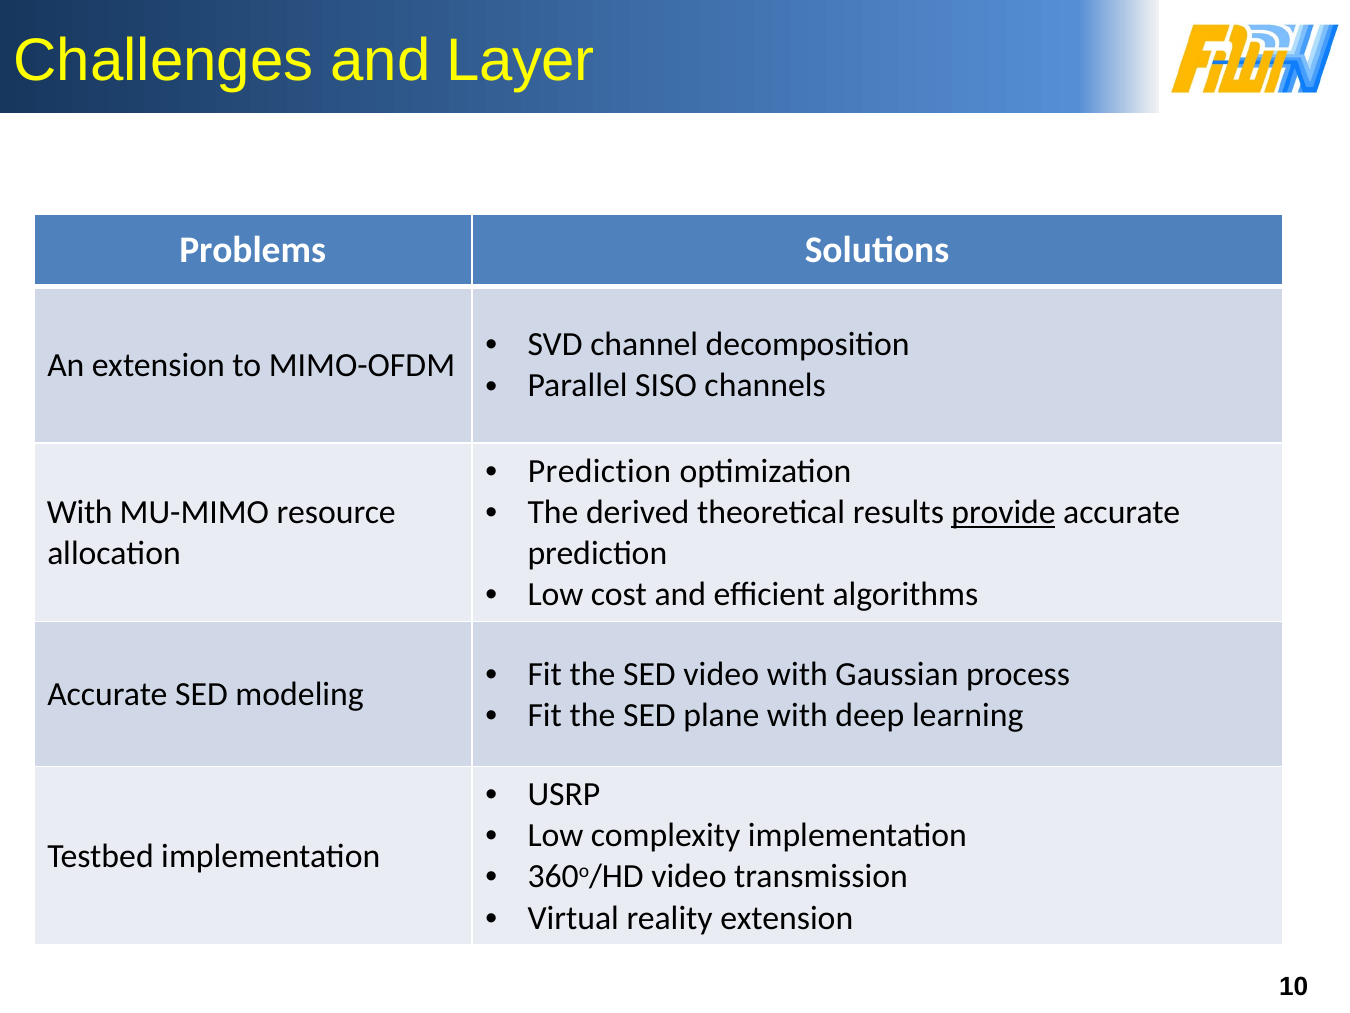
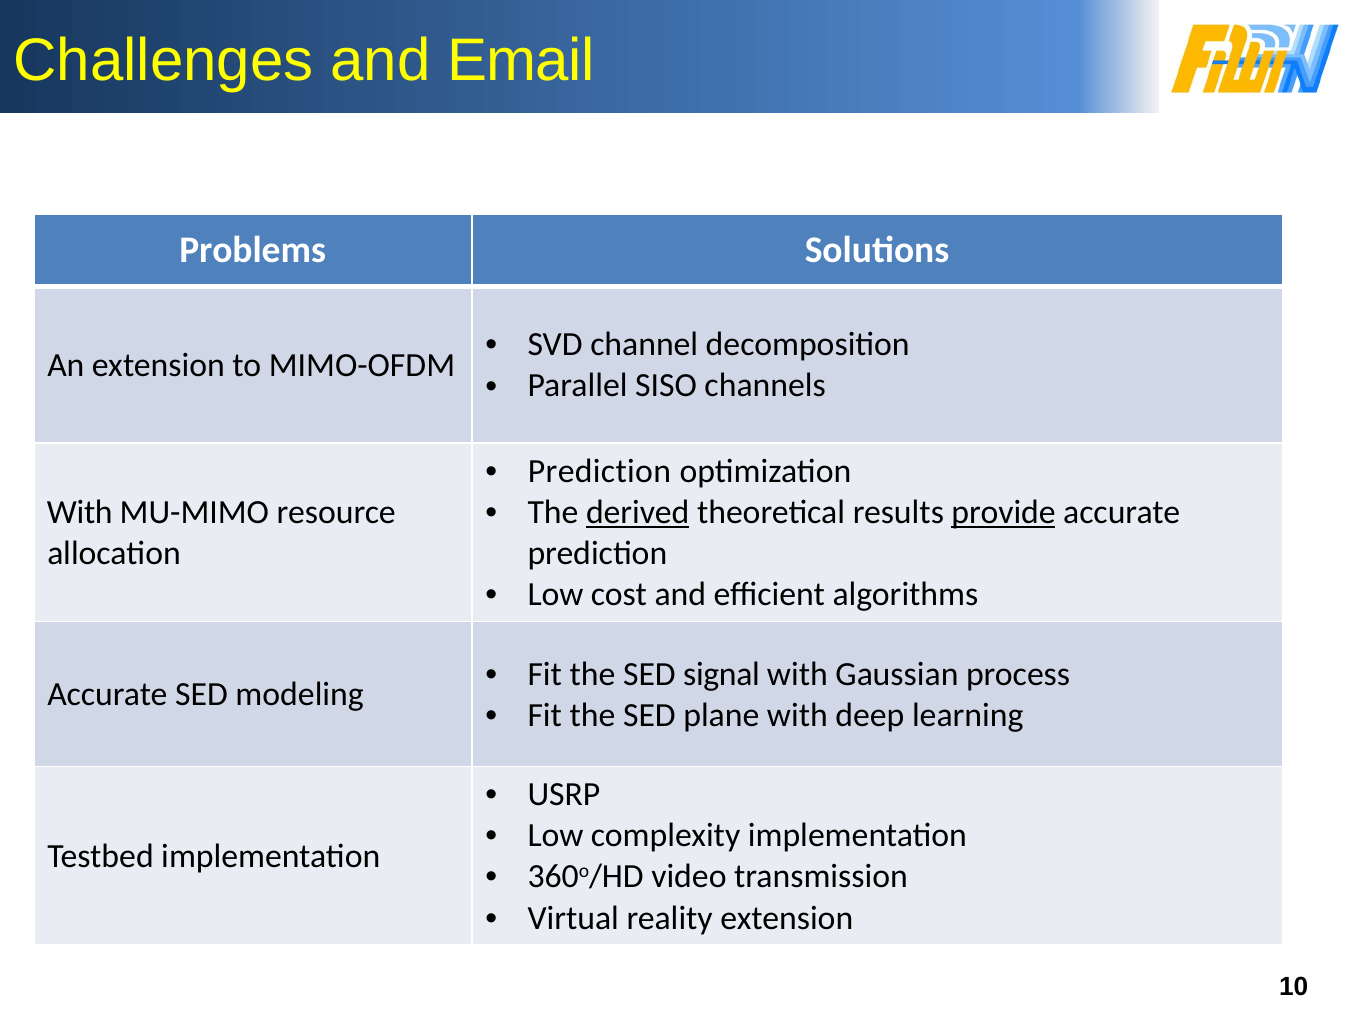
Layer: Layer -> Email
derived underline: none -> present
SED video: video -> signal
